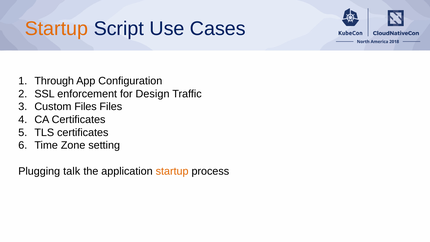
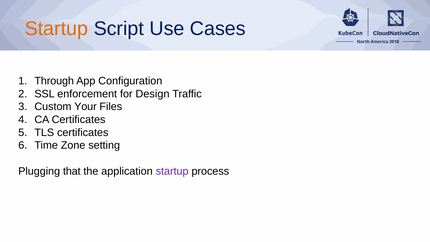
Custom Files: Files -> Your
talk: talk -> that
startup at (172, 171) colour: orange -> purple
